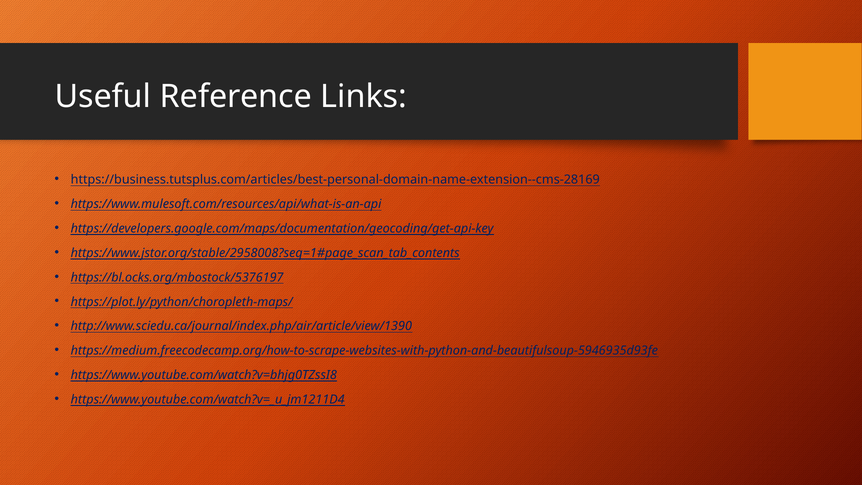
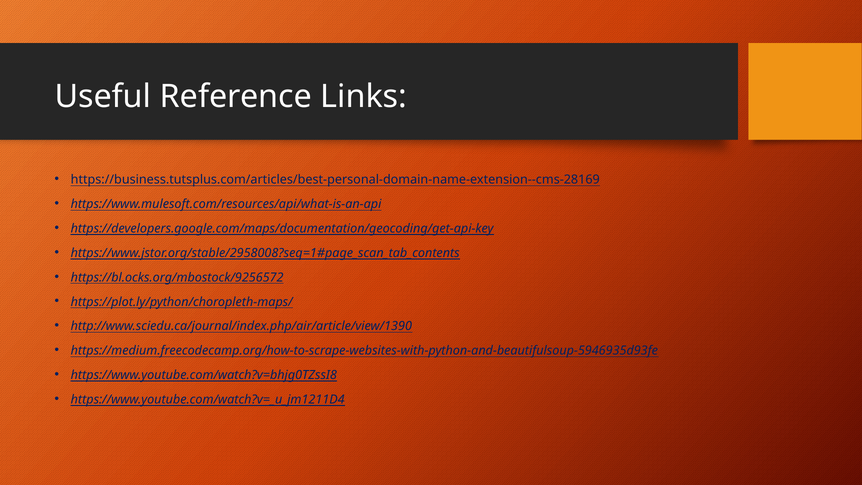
https://bl.ocks.org/mbostock/5376197: https://bl.ocks.org/mbostock/5376197 -> https://bl.ocks.org/mbostock/9256572
